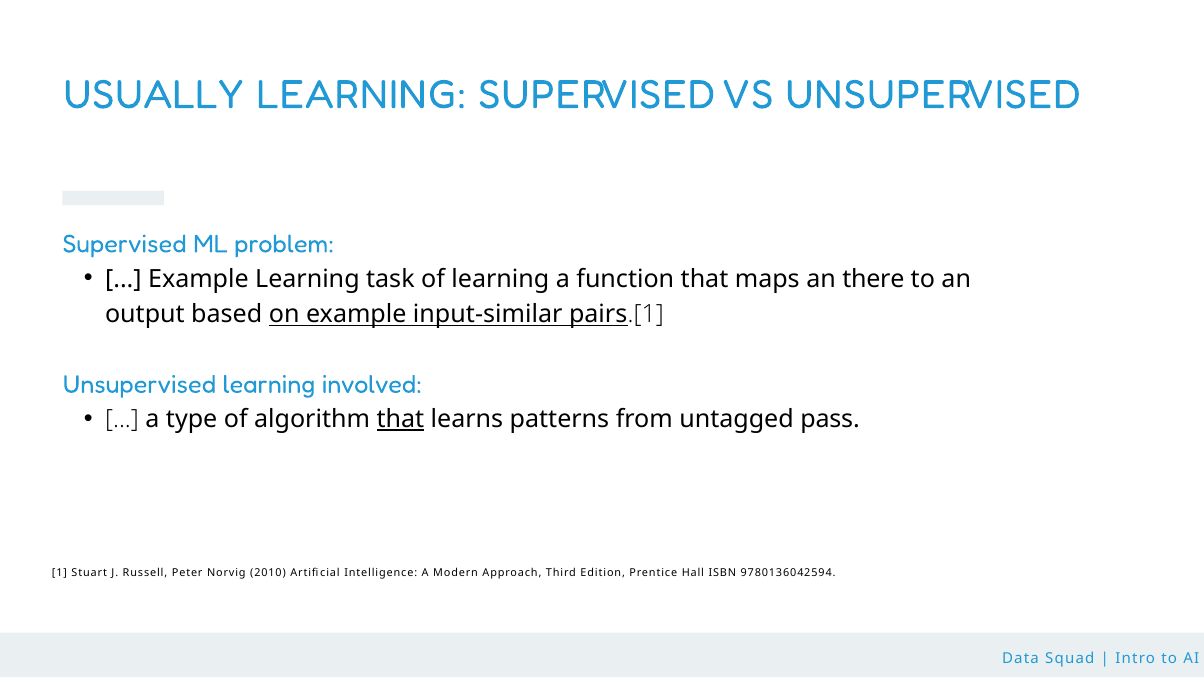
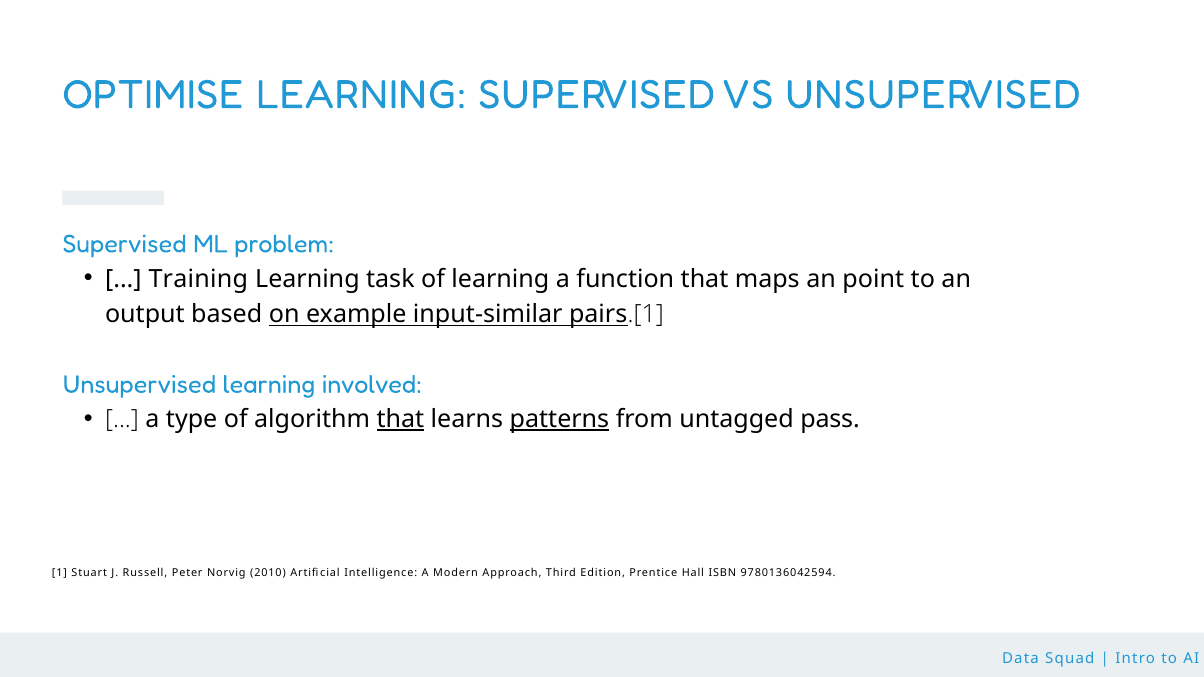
USUALLY: USUALLY -> OPTIMISE
Example at (198, 279): Example -> Training
there: there -> point
patterns underline: none -> present
